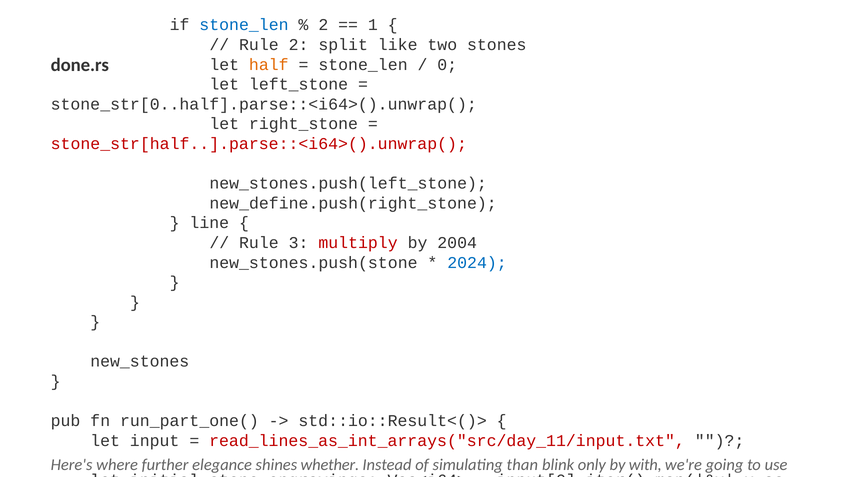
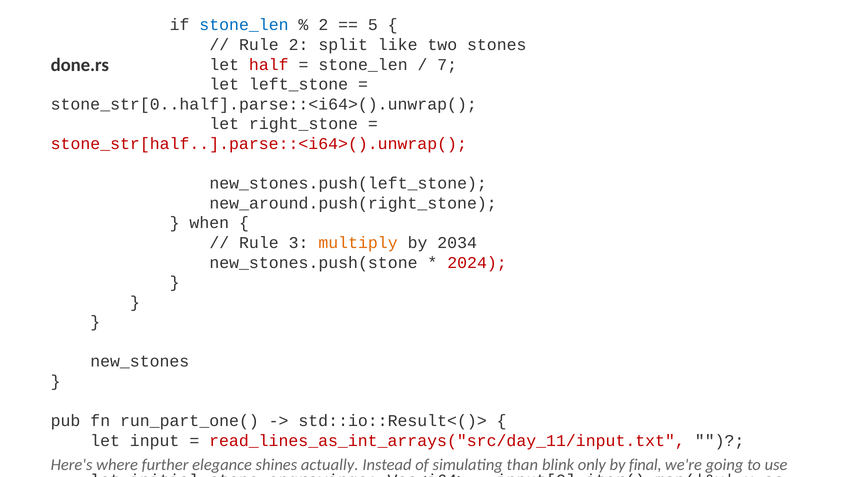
1 at (373, 25): 1 -> 5
half at (269, 65) colour: orange -> red
0 at (447, 65): 0 -> 7
new_define.push(right_stone: new_define.push(right_stone -> new_around.push(right_stone
line at (209, 223): line -> when
multiply colour: red -> orange
2004: 2004 -> 2034
2024 at (477, 263) colour: blue -> red
whether: whether -> actually
with: with -> final
